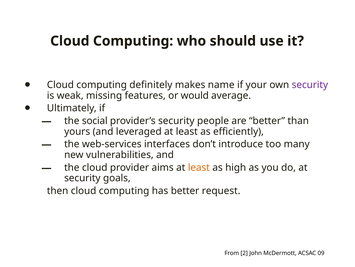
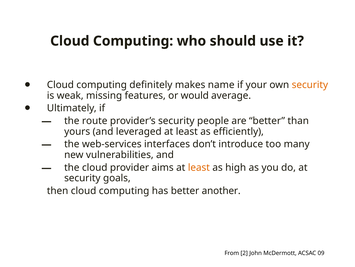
security at (310, 85) colour: purple -> orange
social: social -> route
request: request -> another
